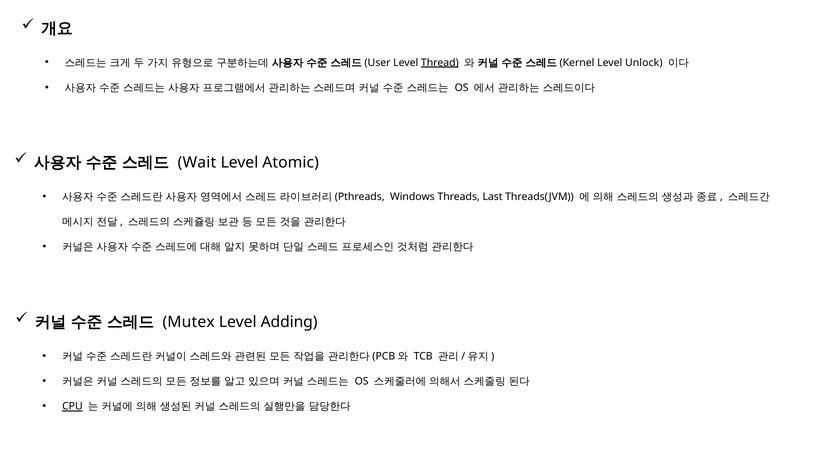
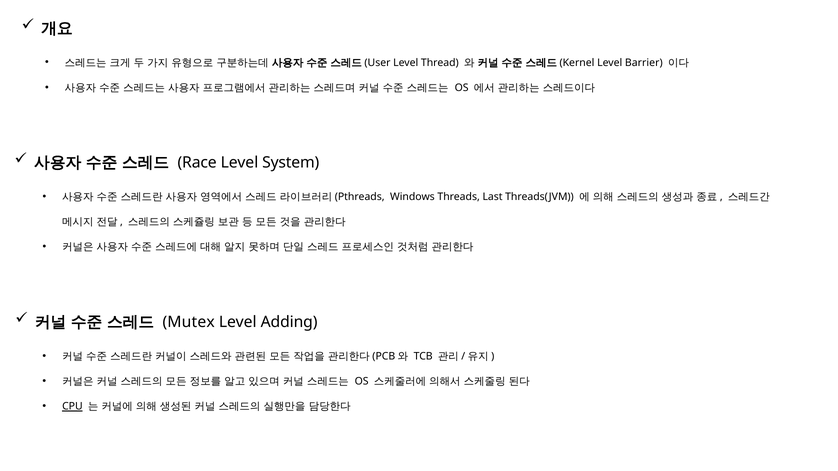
Thread underline: present -> none
Unlock: Unlock -> Barrier
Wait: Wait -> Race
Atomic: Atomic -> System
